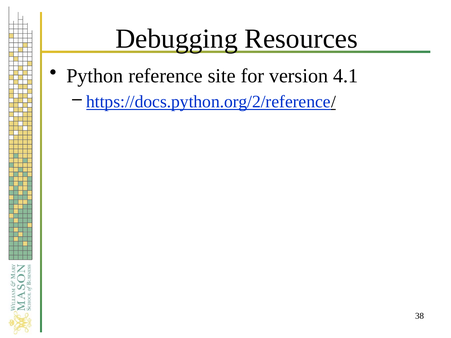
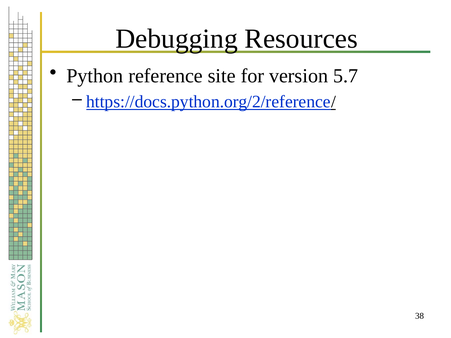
4.1: 4.1 -> 5.7
